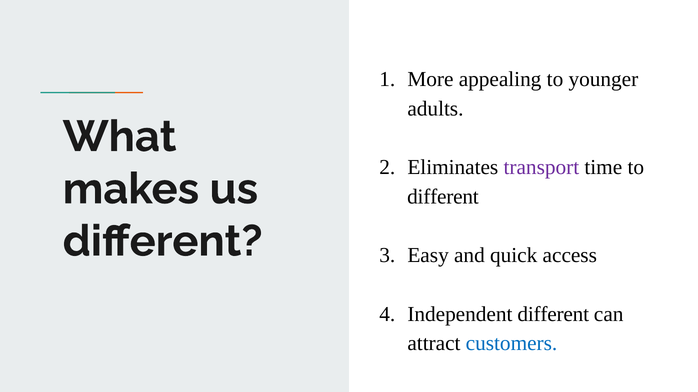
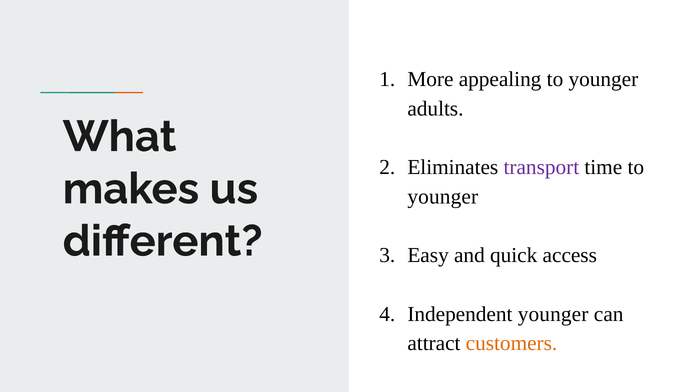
different at (443, 197): different -> younger
Independent different: different -> younger
customers colour: blue -> orange
